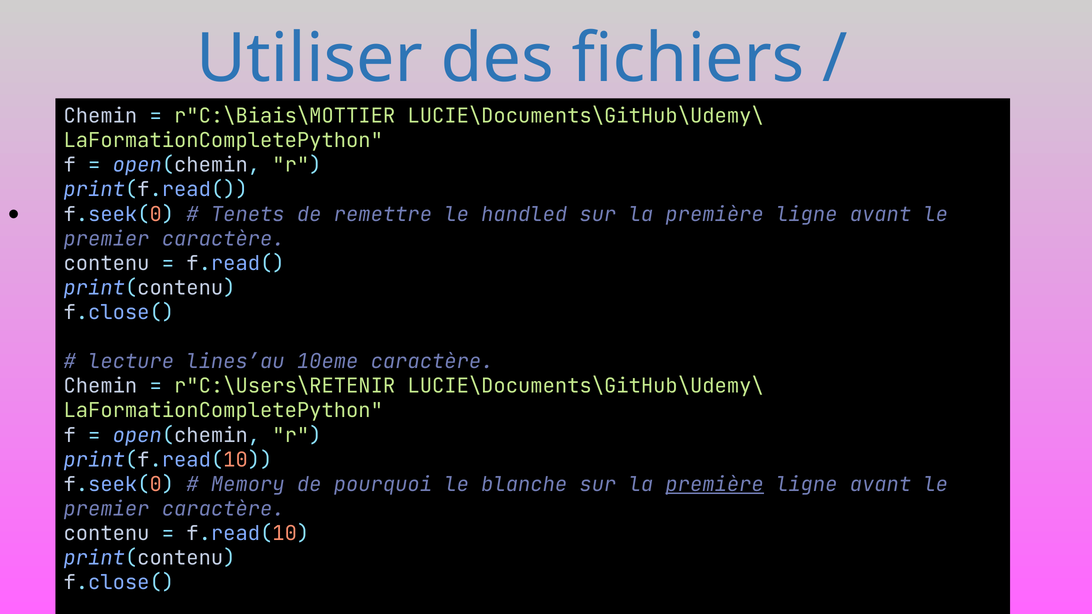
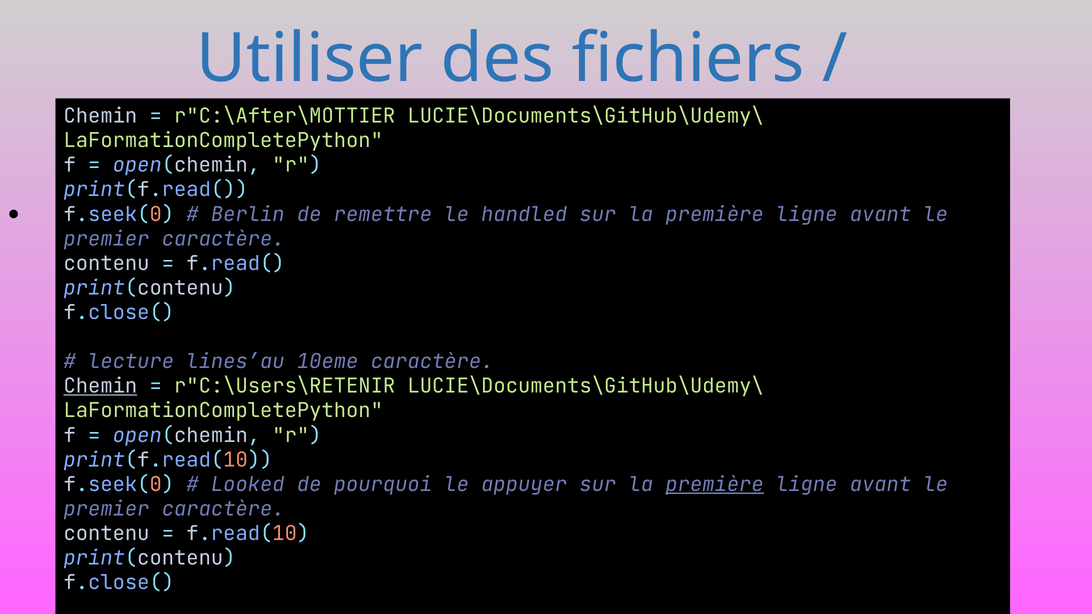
r"C:\Biais\MOTTIER: r"C:\Biais\MOTTIER -> r"C:\After\MOTTIER
Tenets: Tenets -> Berlin
Chemin at (100, 386) underline: none -> present
Memory: Memory -> Looked
blanche: blanche -> appuyer
